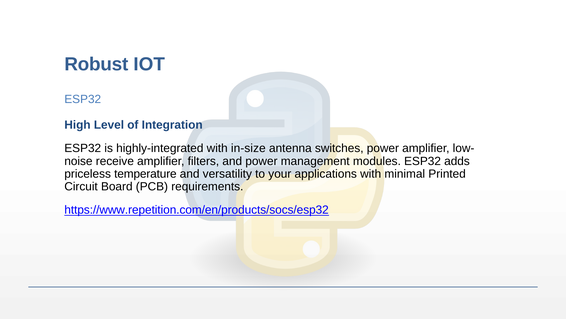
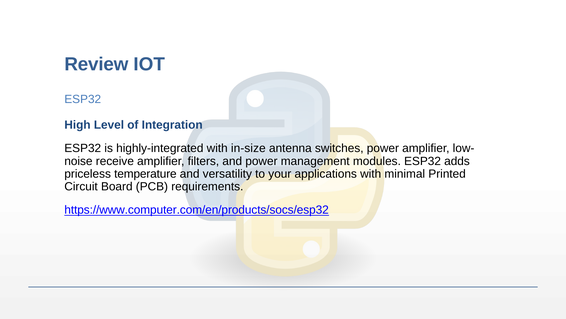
Robust: Robust -> Review
https://www.repetition.com/en/products/socs/esp32: https://www.repetition.com/en/products/socs/esp32 -> https://www.computer.com/en/products/socs/esp32
